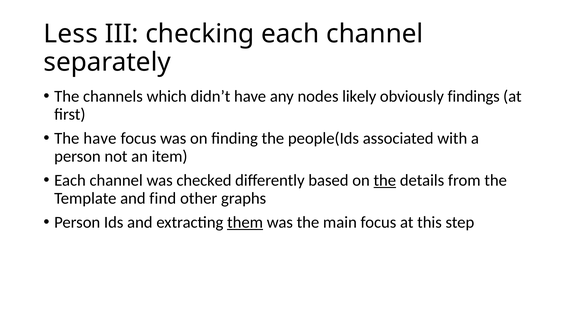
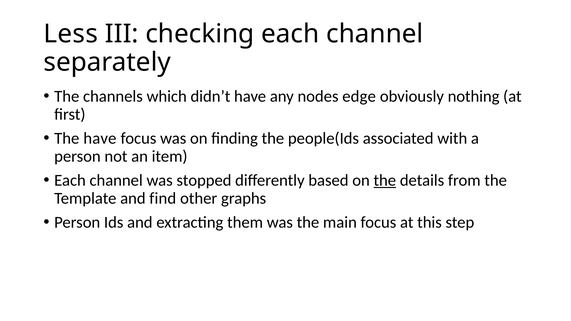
likely: likely -> edge
findings: findings -> nothing
checked: checked -> stopped
them underline: present -> none
